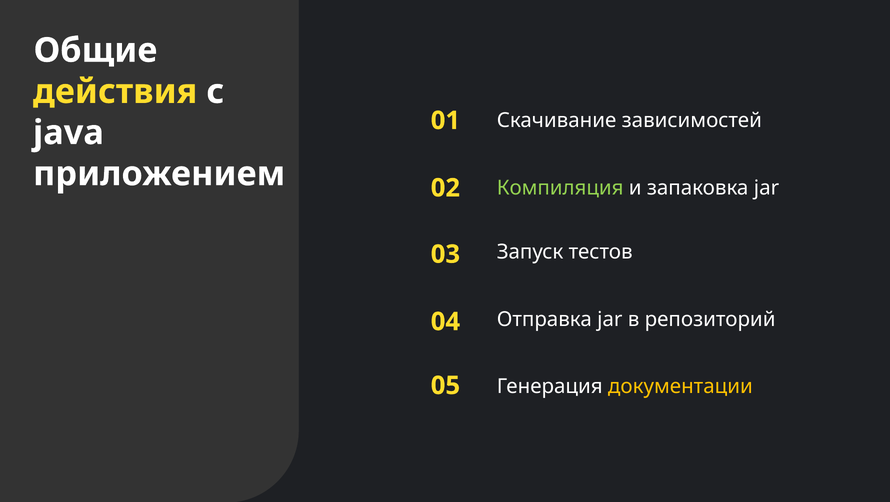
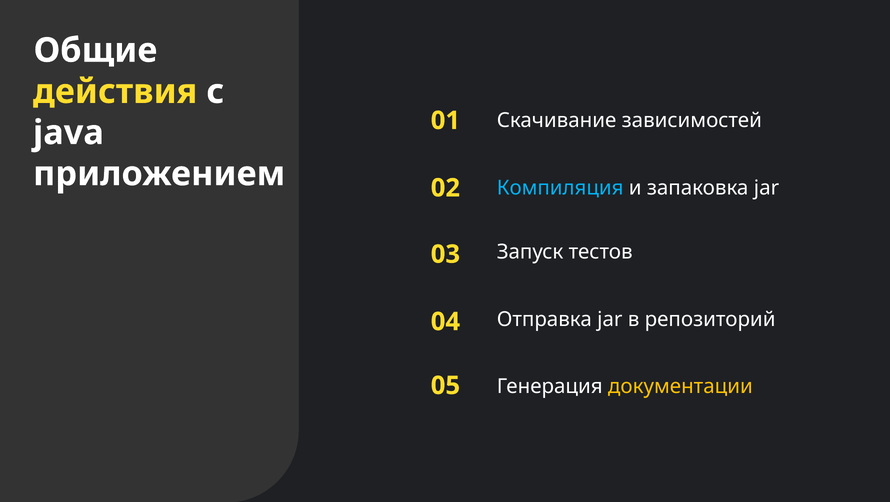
Компиляция colour: light green -> light blue
